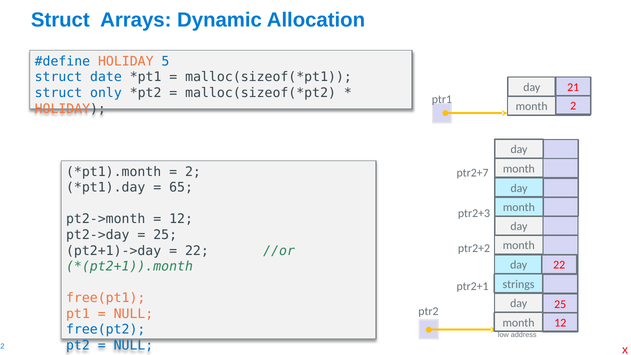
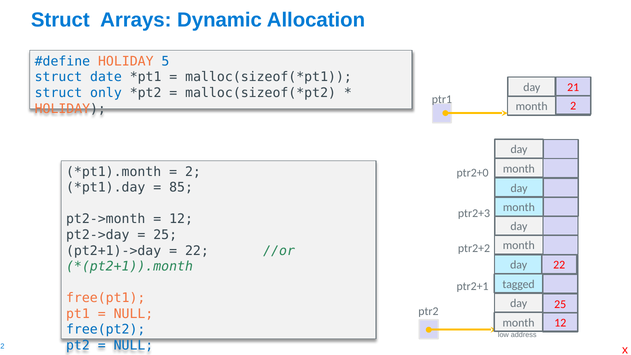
ptr2+7: ptr2+7 -> ptr2+0
65: 65 -> 85
strings: strings -> tagged
